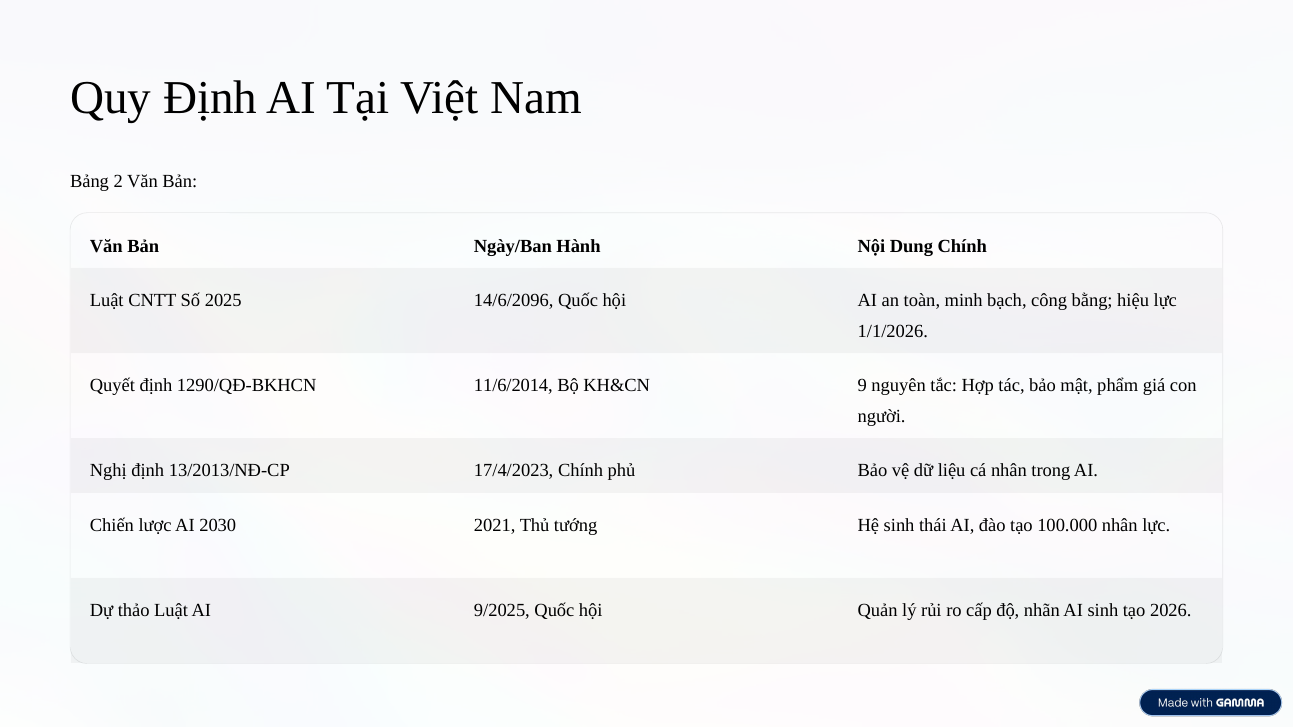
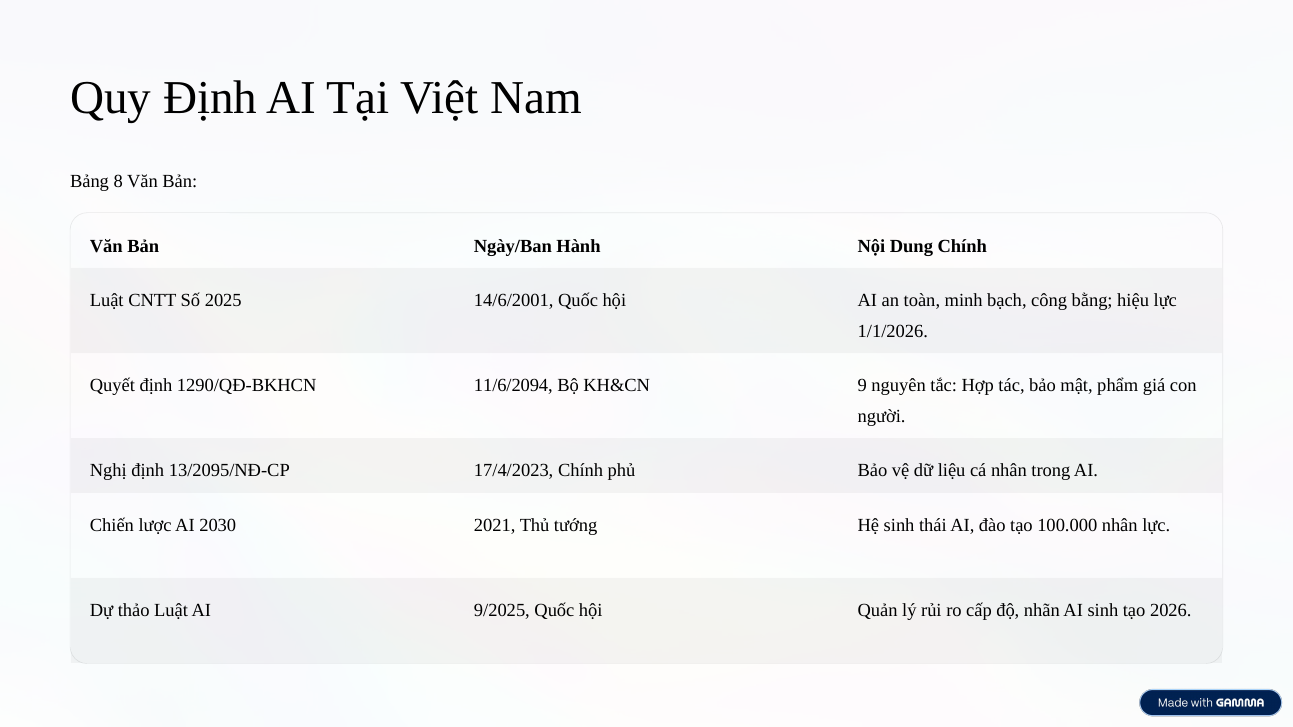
2: 2 -> 8
14/6/2096: 14/6/2096 -> 14/6/2001
11/6/2014: 11/6/2014 -> 11/6/2094
13/2013/NĐ-CP: 13/2013/NĐ-CP -> 13/2095/NĐ-CP
